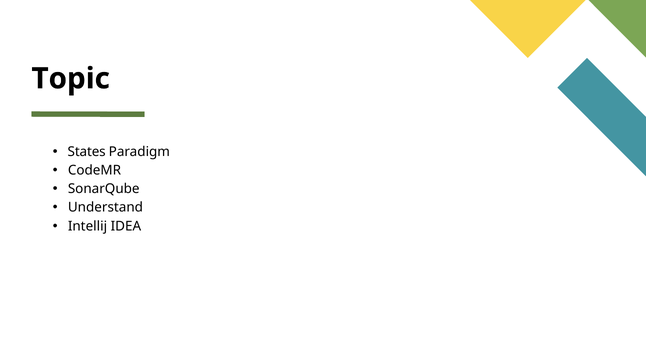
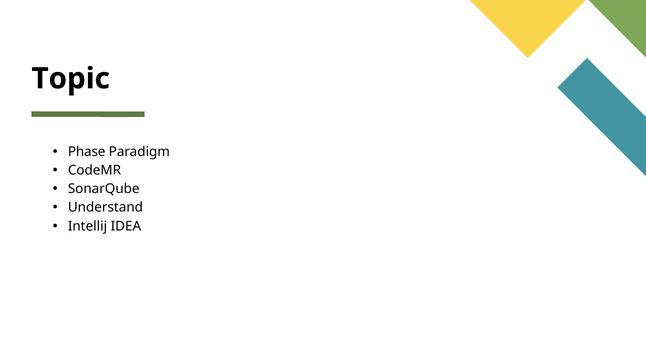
States: States -> Phase
